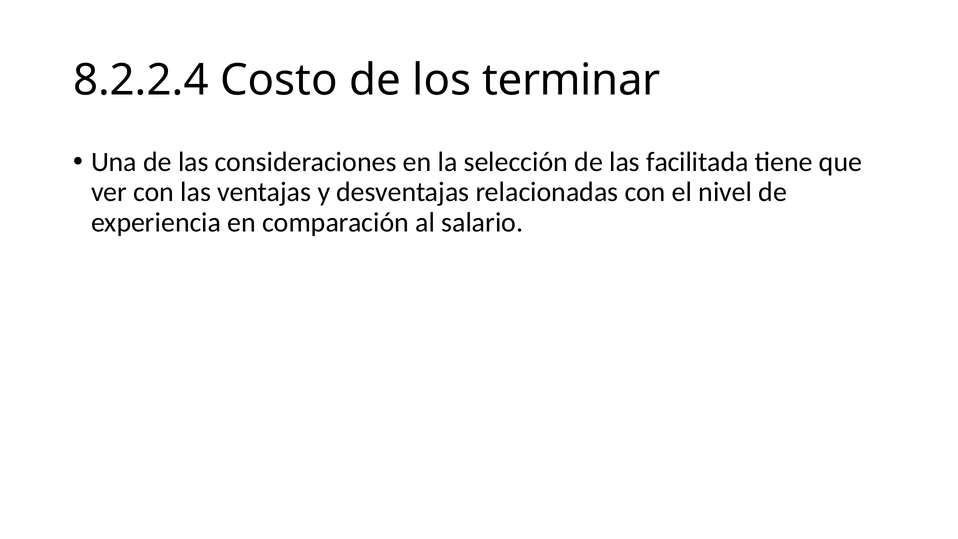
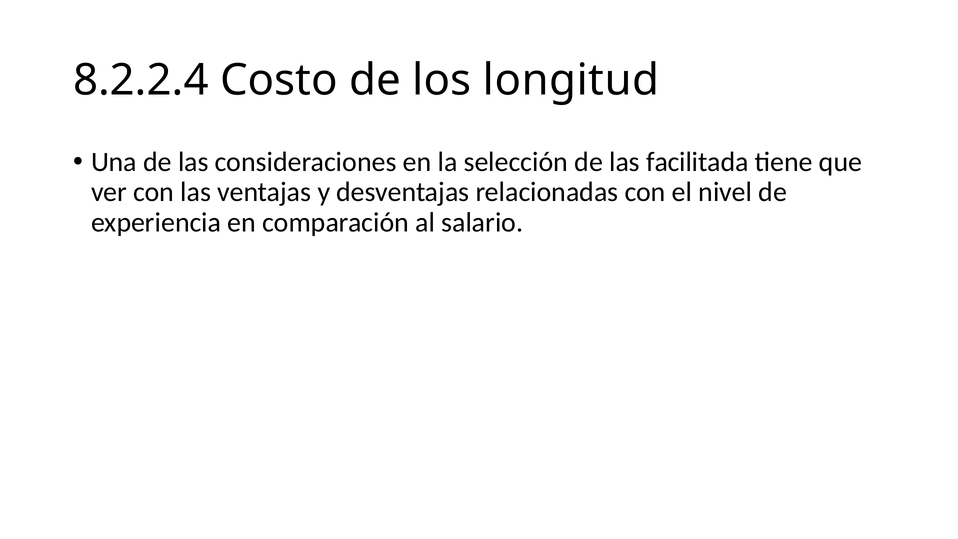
terminar: terminar -> longitud
